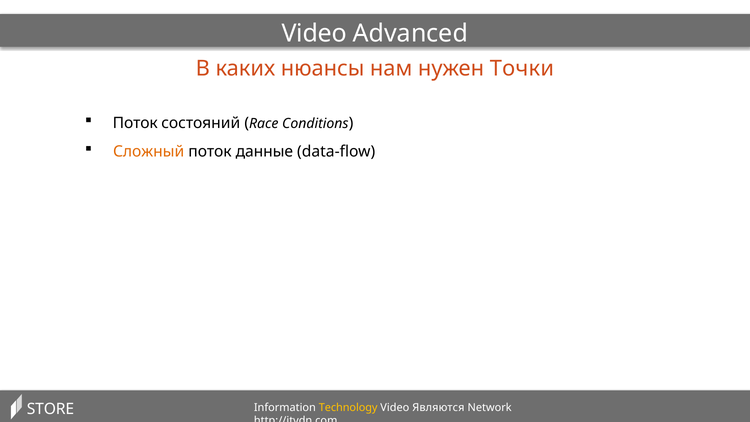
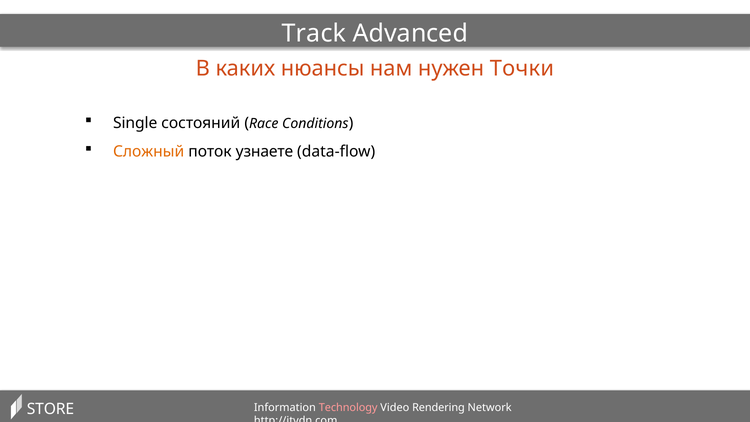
Video at (314, 34): Video -> Track
Поток at (135, 123): Поток -> Single
данные: данные -> узнаете
Technology colour: yellow -> pink
Являются: Являются -> Rendering
